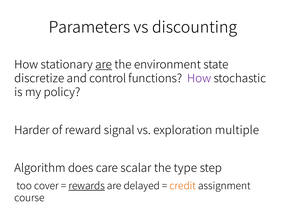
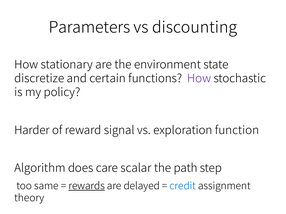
are at (104, 65) underline: present -> none
control: control -> certain
multiple: multiple -> function
type: type -> path
cover: cover -> same
credit colour: orange -> blue
course: course -> theory
